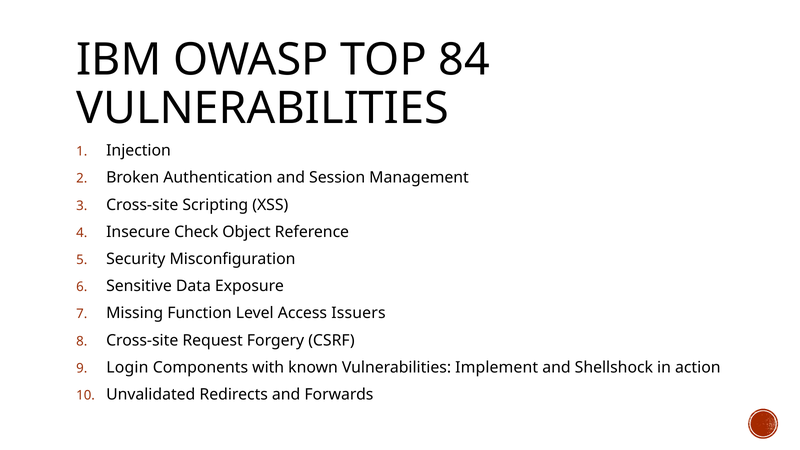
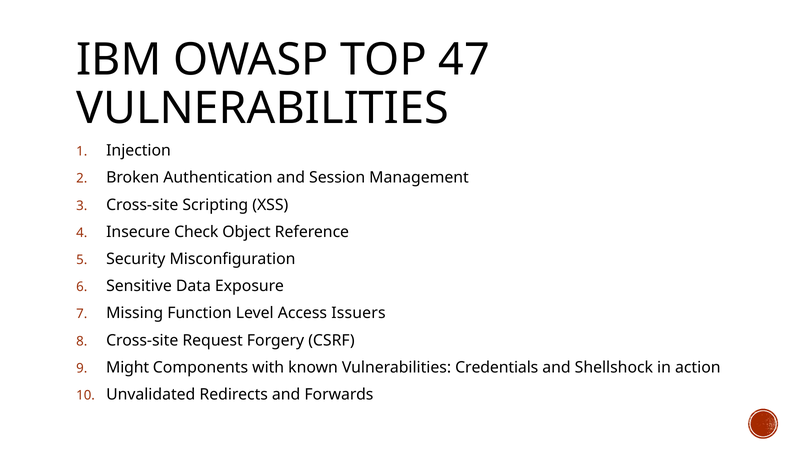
84: 84 -> 47
Login: Login -> Might
Implement: Implement -> Credentials
